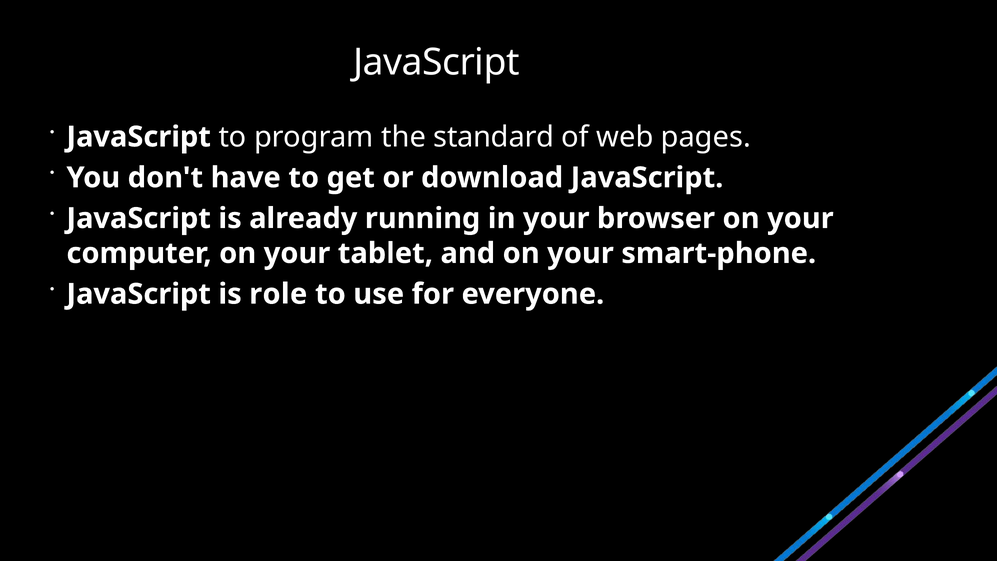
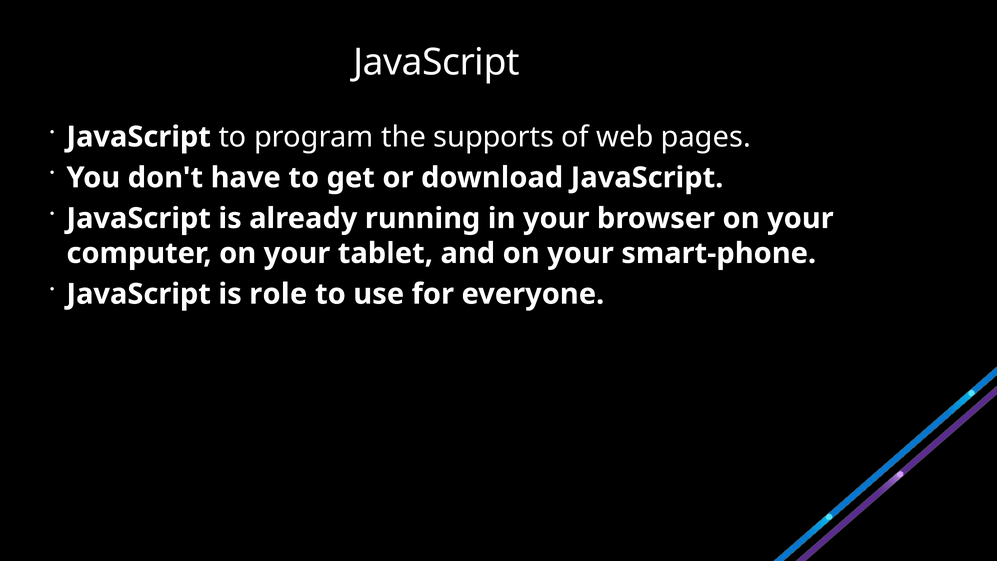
standard: standard -> supports
